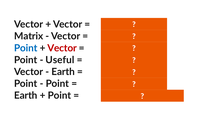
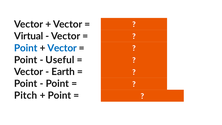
Matrix: Matrix -> Virtual
Vector at (62, 48) colour: red -> blue
Earth at (26, 95): Earth -> Pitch
